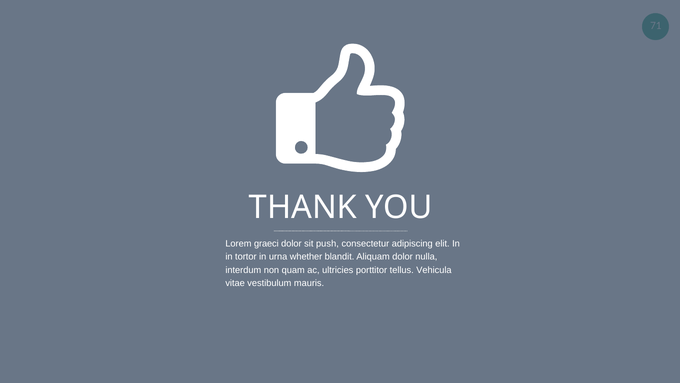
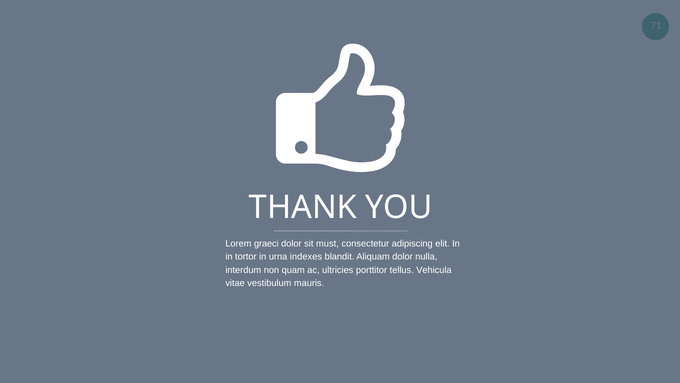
push: push -> must
whether: whether -> indexes
